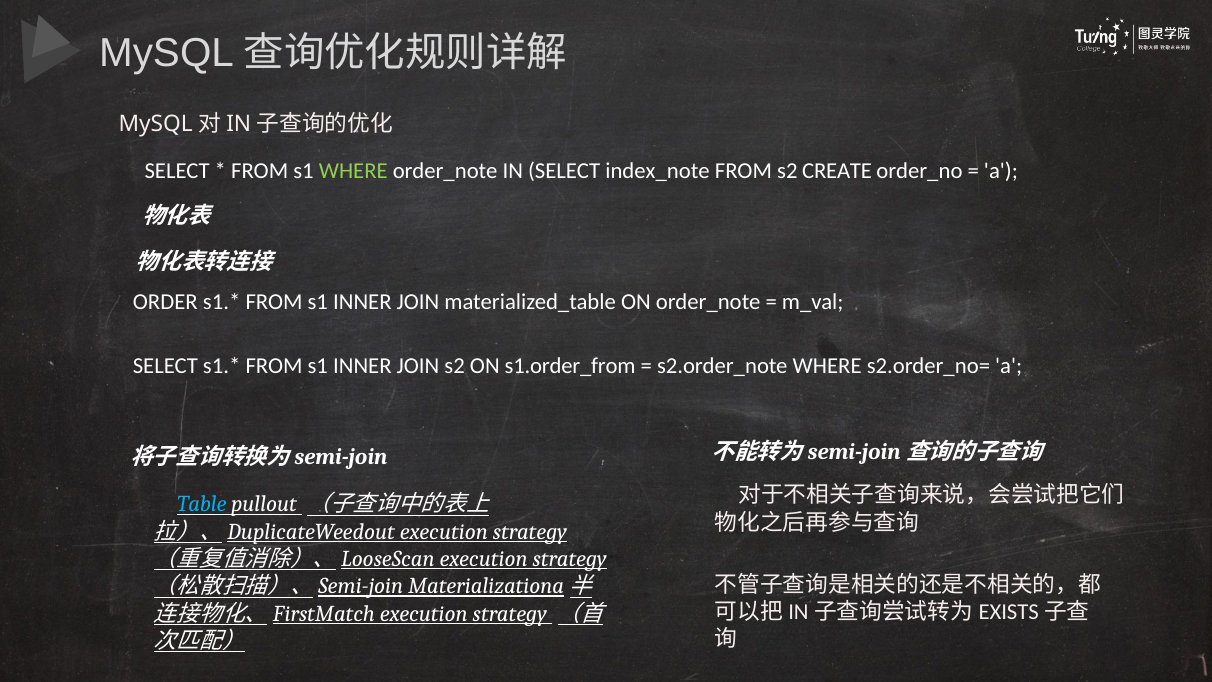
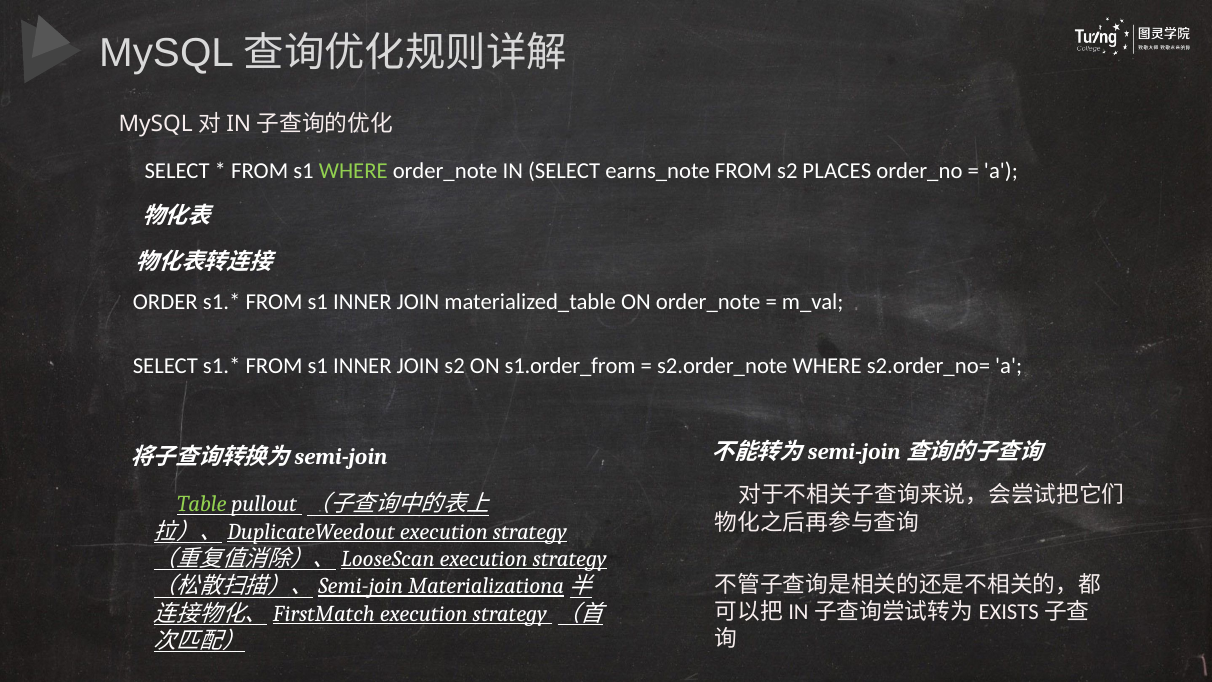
index_note: index_note -> earns_note
CREATE: CREATE -> PLACES
Table colour: light blue -> light green
